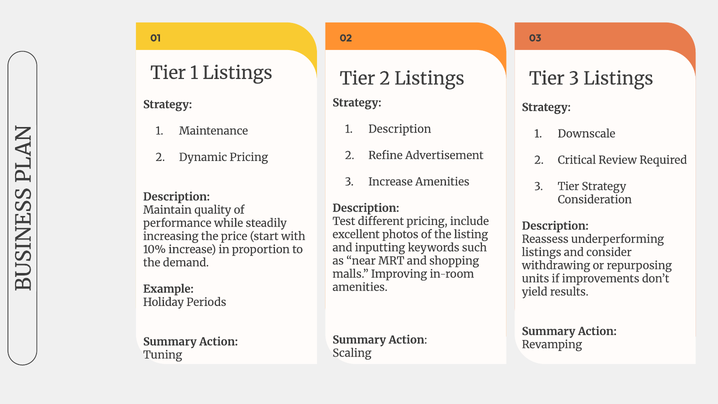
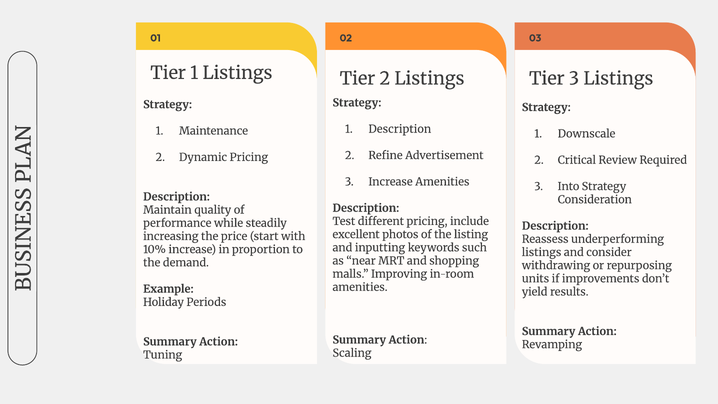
3 Tier: Tier -> Into
